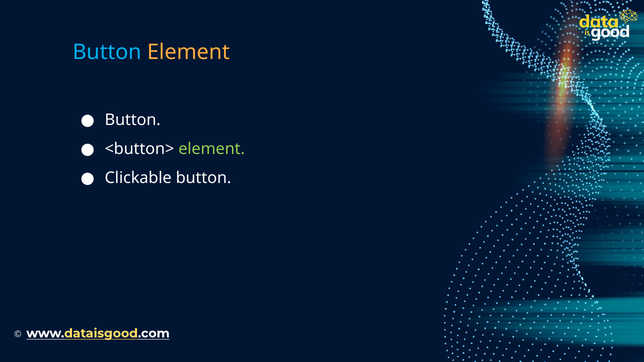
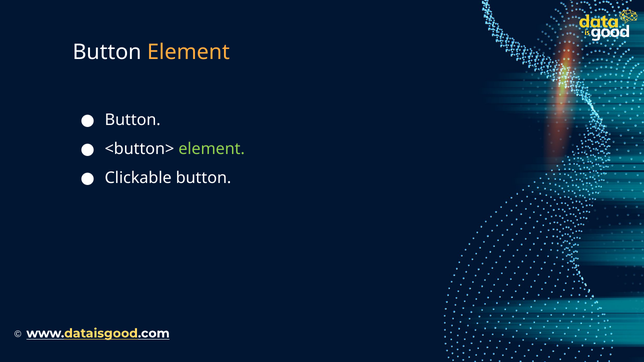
Button at (107, 52) colour: light blue -> white
